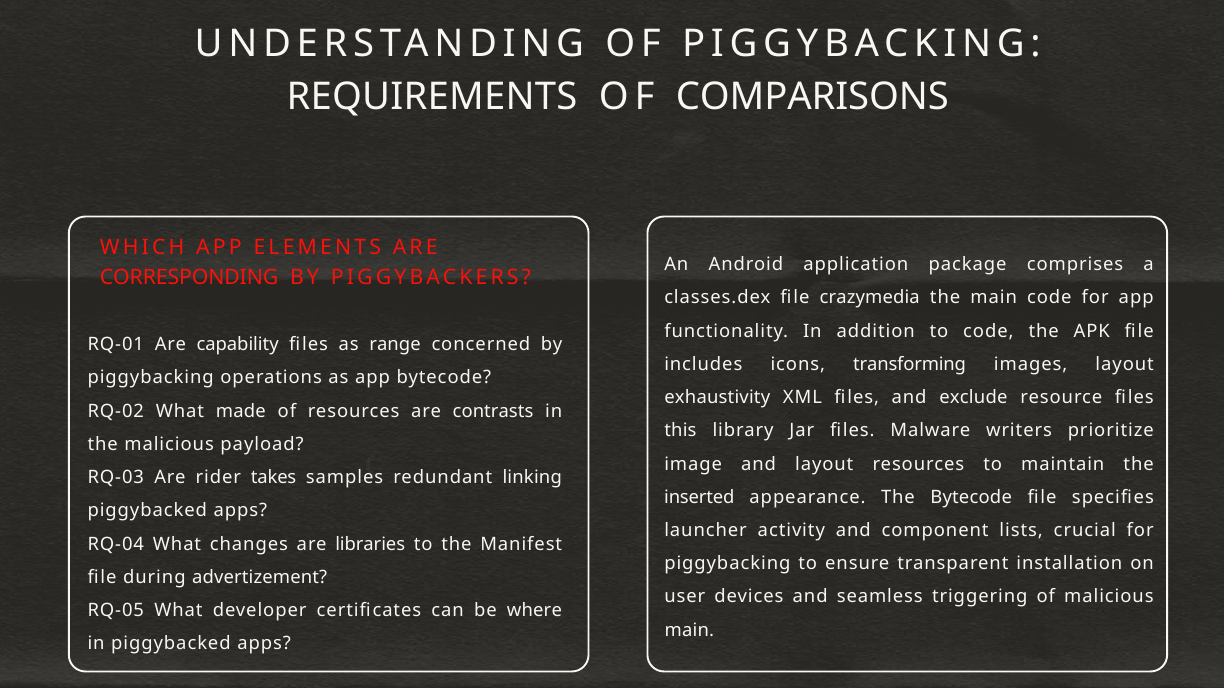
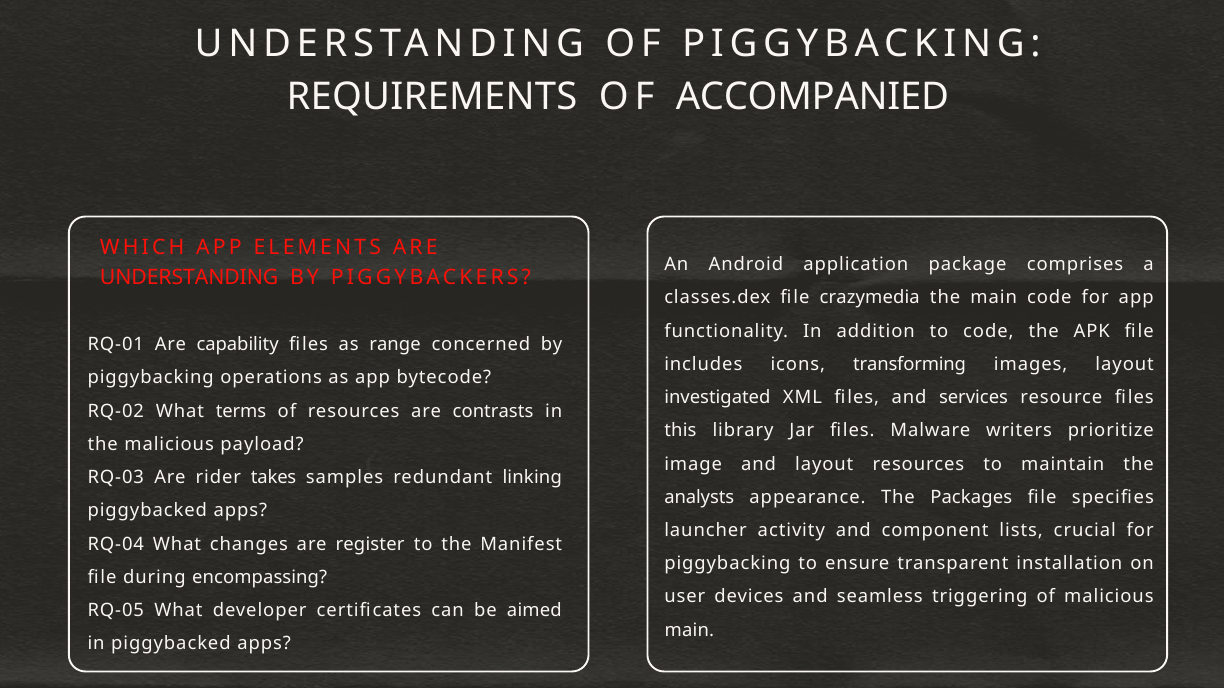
COMPARISONS: COMPARISONS -> ACCOMPANIED
CORRESPONDING at (189, 277): CORRESPONDING -> UNDERSTANDING
exhaustivity: exhaustivity -> investigated
exclude: exclude -> services
made: made -> terms
inserted: inserted -> analysts
The Bytecode: Bytecode -> Packages
libraries: libraries -> register
advertizement: advertizement -> encompassing
where: where -> aimed
